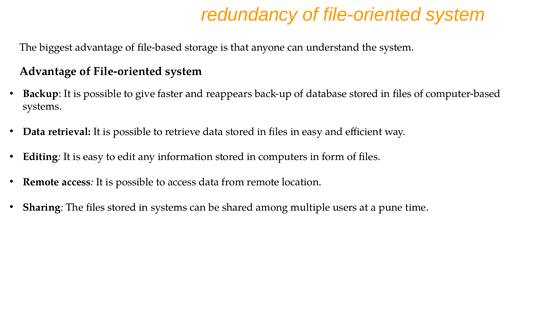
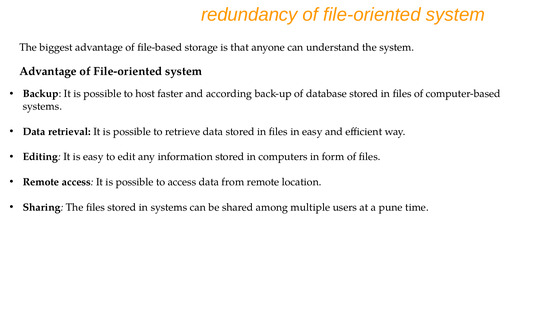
give: give -> host
reappears: reappears -> according
